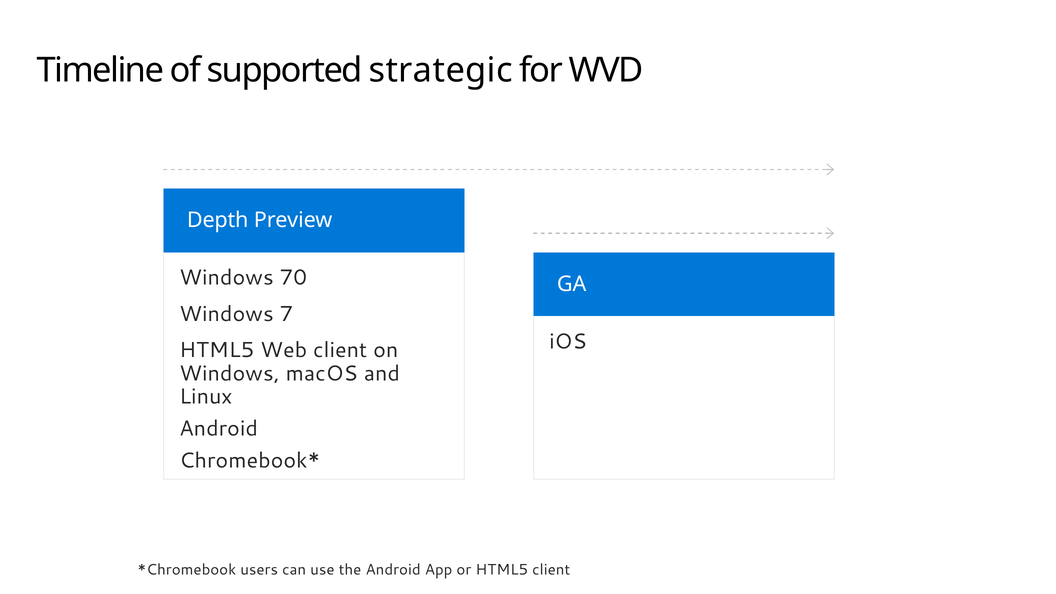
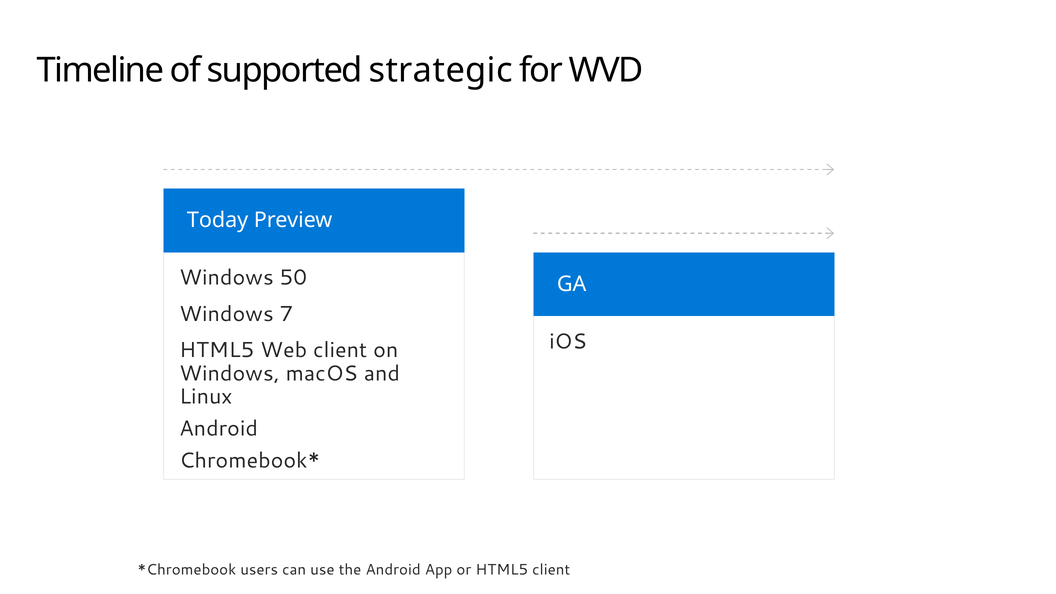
Depth: Depth -> Today
70: 70 -> 50
